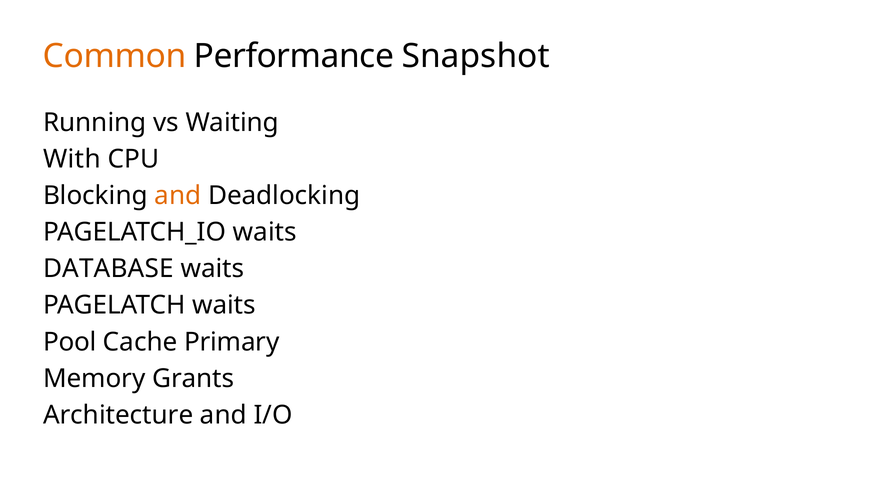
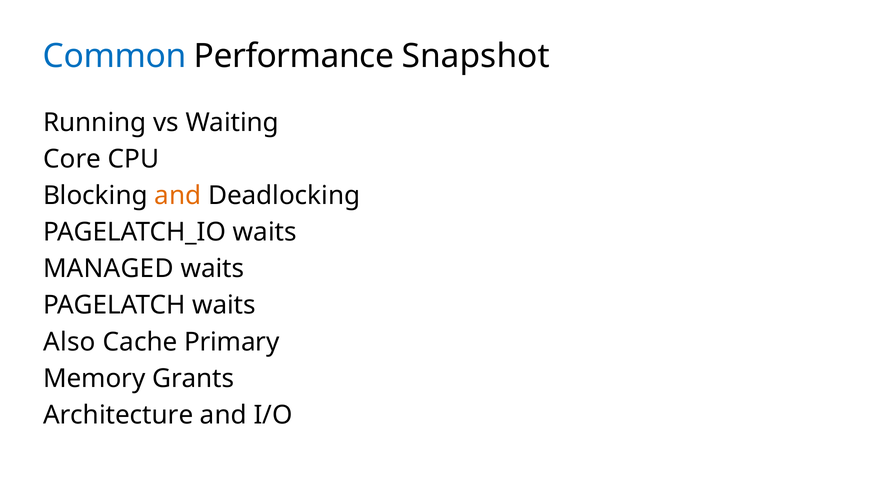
Common colour: orange -> blue
With: With -> Core
DATABASE: DATABASE -> MANAGED
Pool: Pool -> Also
